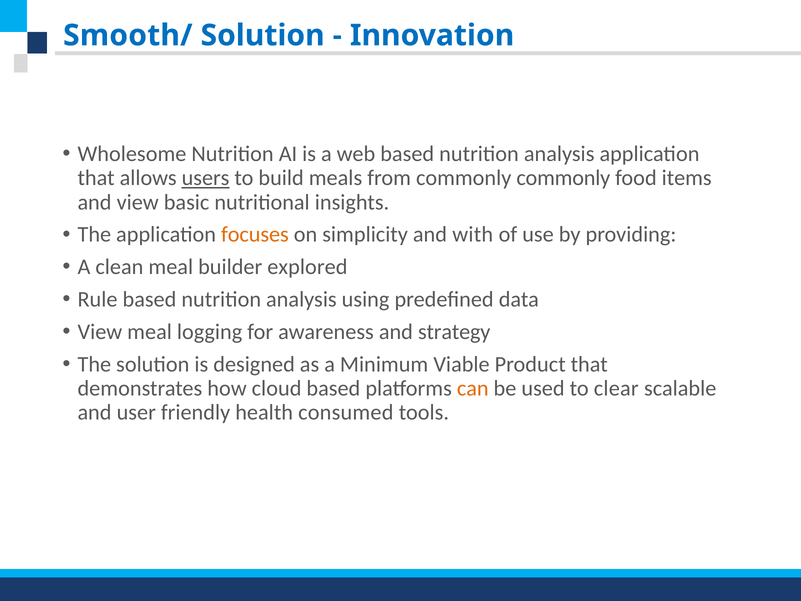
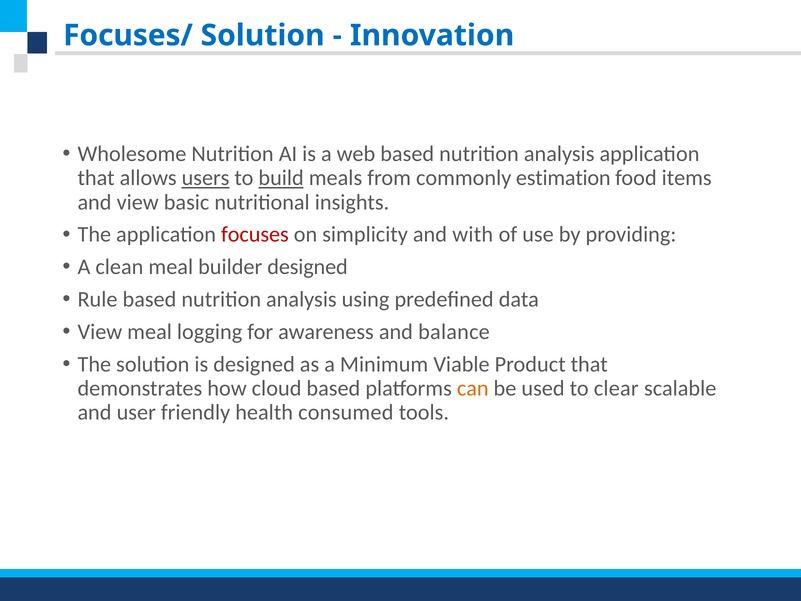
Smooth/: Smooth/ -> Focuses/
build underline: none -> present
commonly commonly: commonly -> estimation
focuses colour: orange -> red
builder explored: explored -> designed
strategy: strategy -> balance
